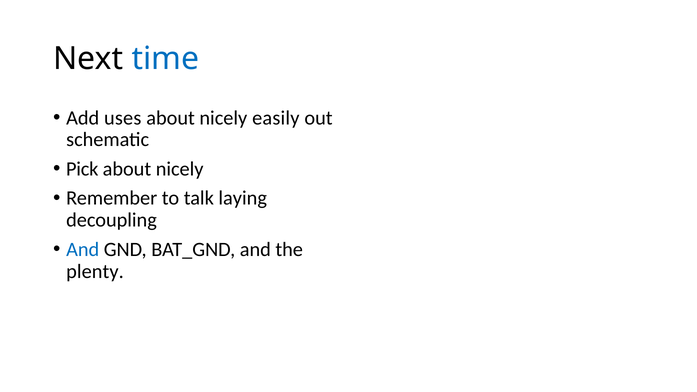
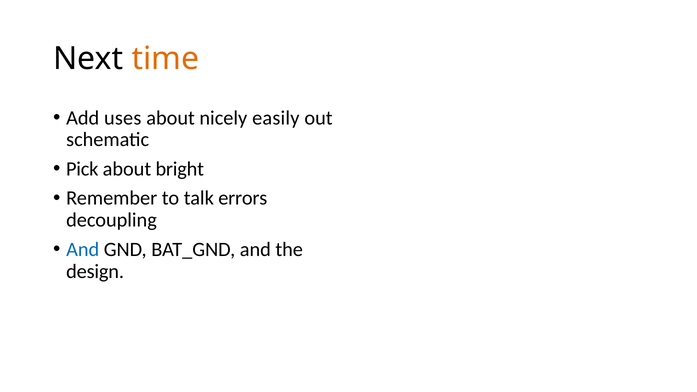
time colour: blue -> orange
nicely at (180, 169): nicely -> bright
laying: laying -> errors
plenty: plenty -> design
